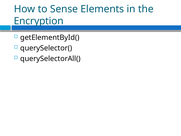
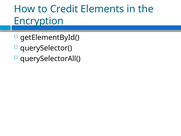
Sense: Sense -> Credit
